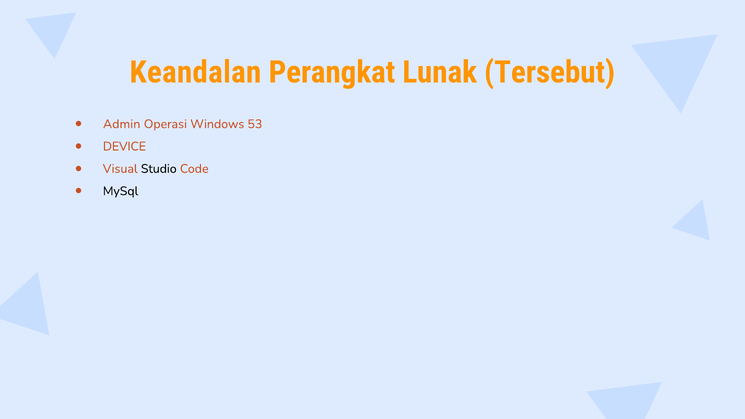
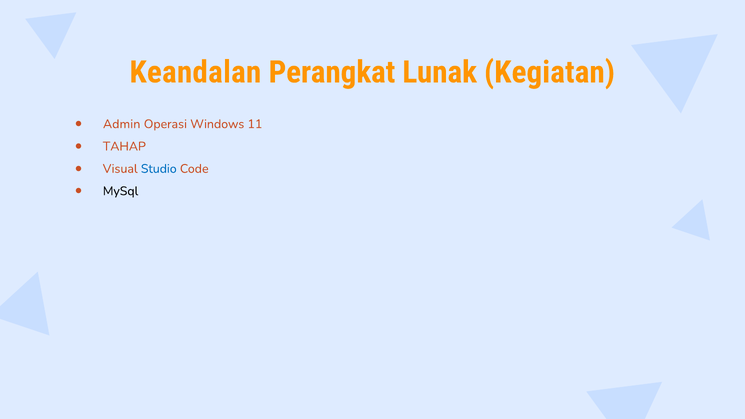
Tersebut: Tersebut -> Kegiatan
53: 53 -> 11
DEVICE: DEVICE -> TAHAP
Studio colour: black -> blue
